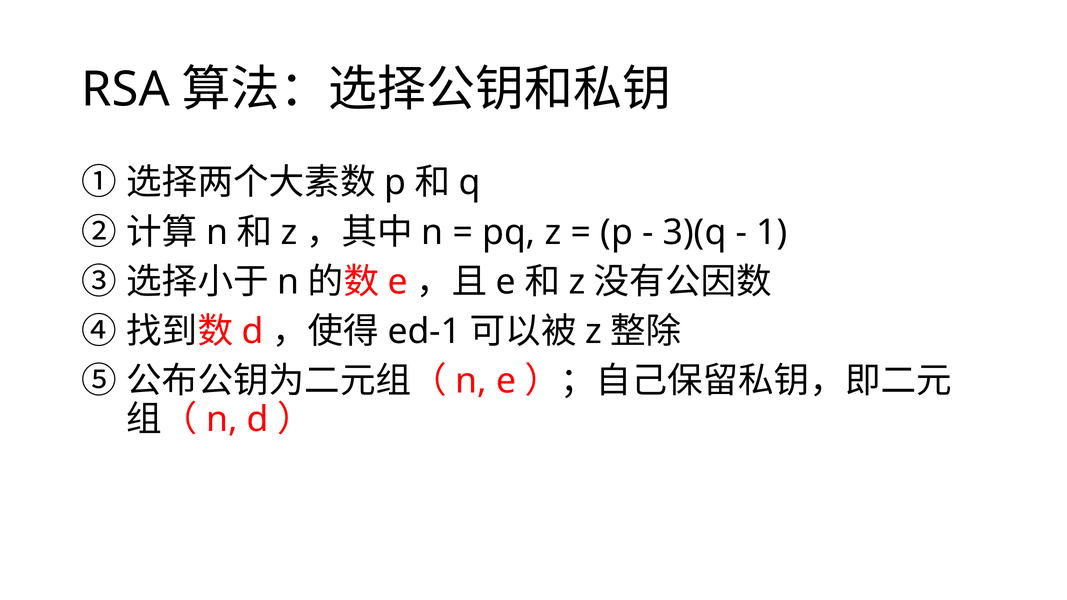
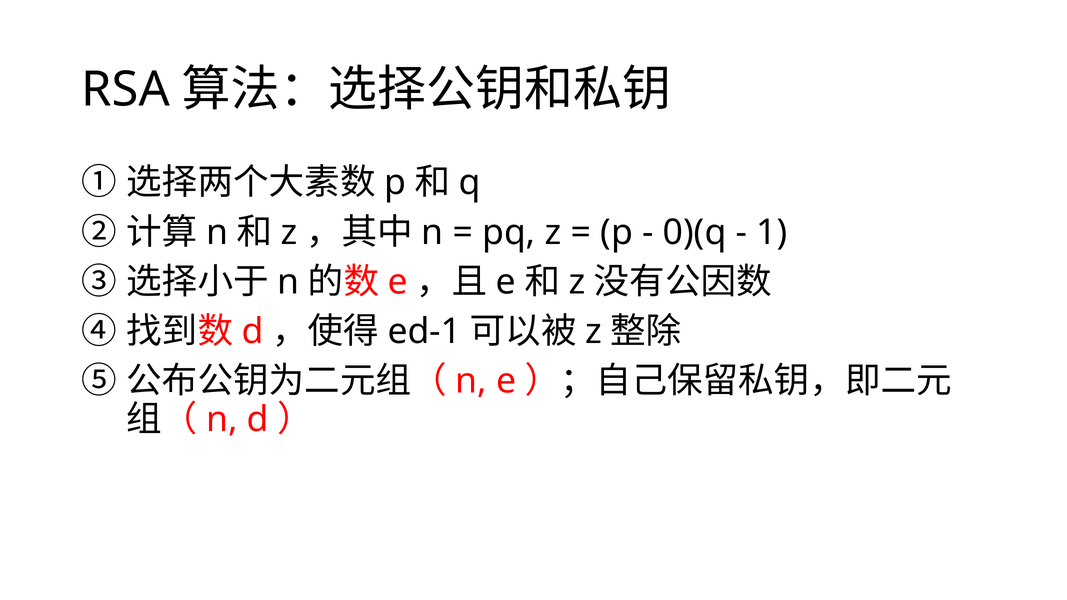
3)(q: 3)(q -> 0)(q
